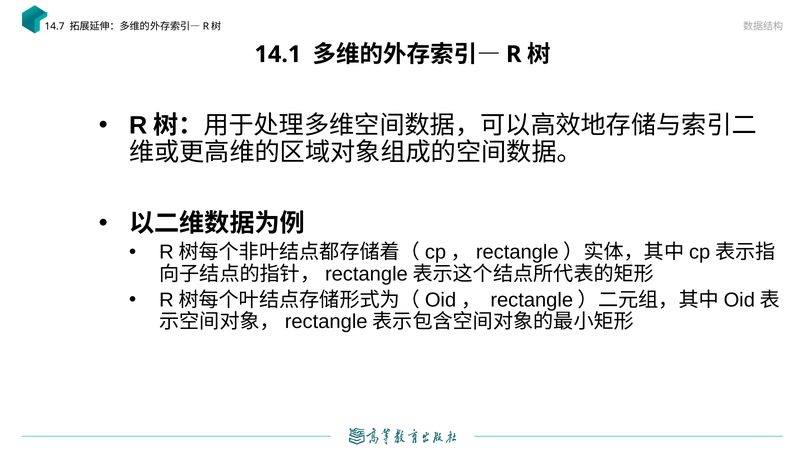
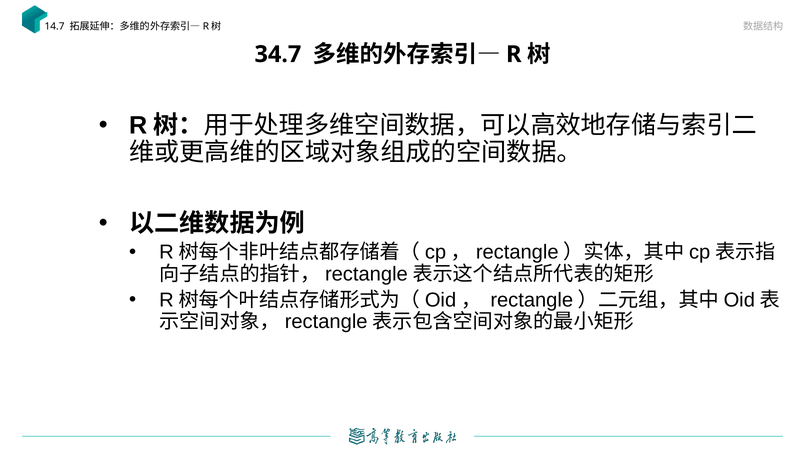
14.1: 14.1 -> 34.7
